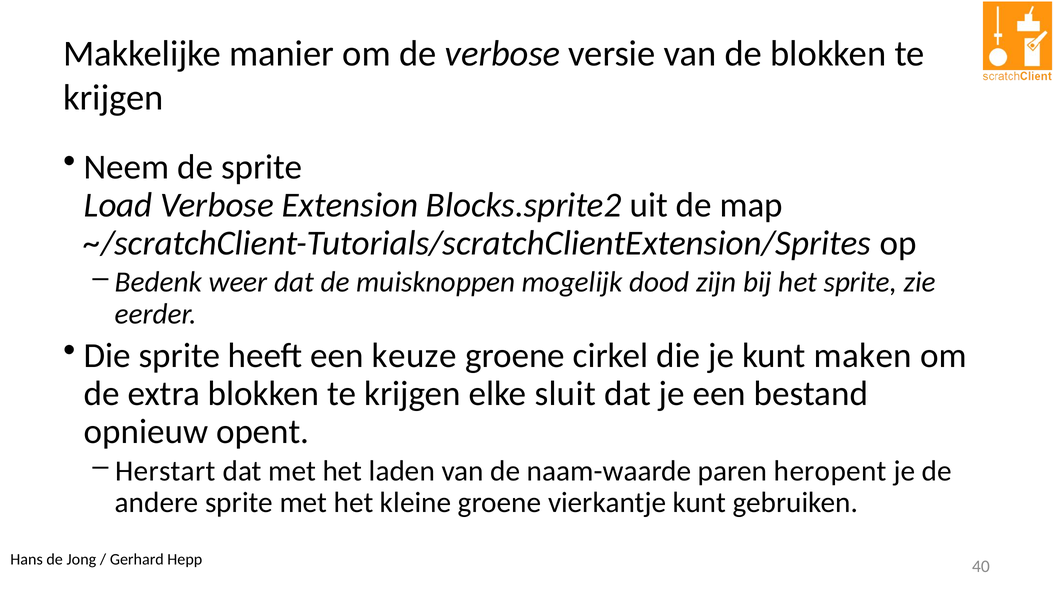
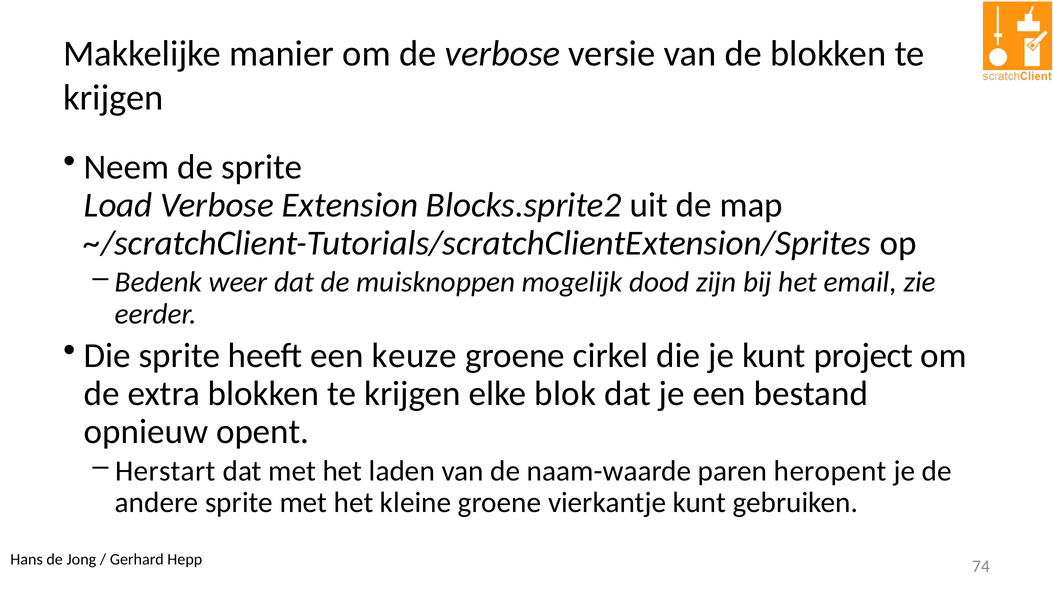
het sprite: sprite -> email
maken: maken -> project
sluit: sluit -> blok
40: 40 -> 74
